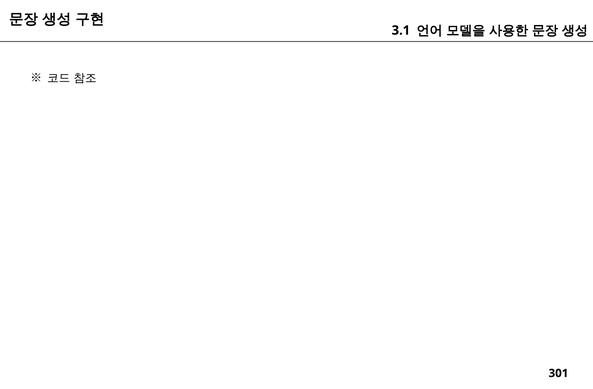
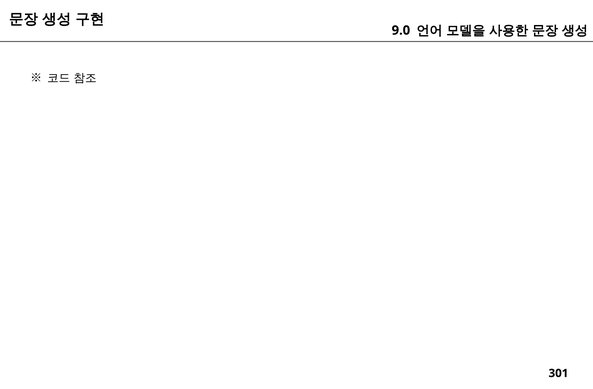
3.1: 3.1 -> 9.0
